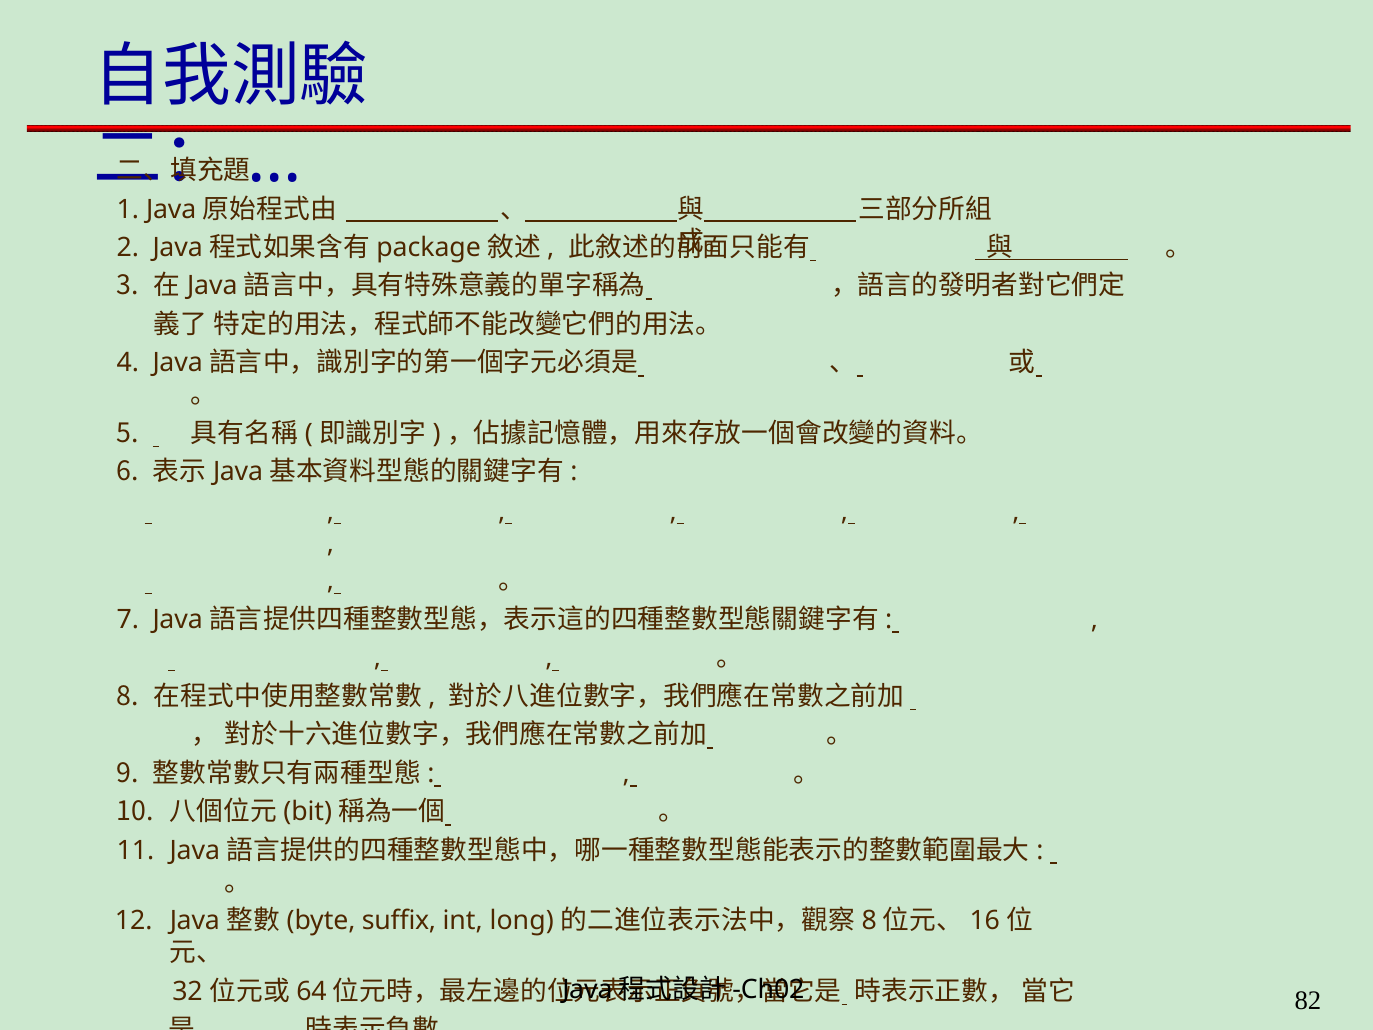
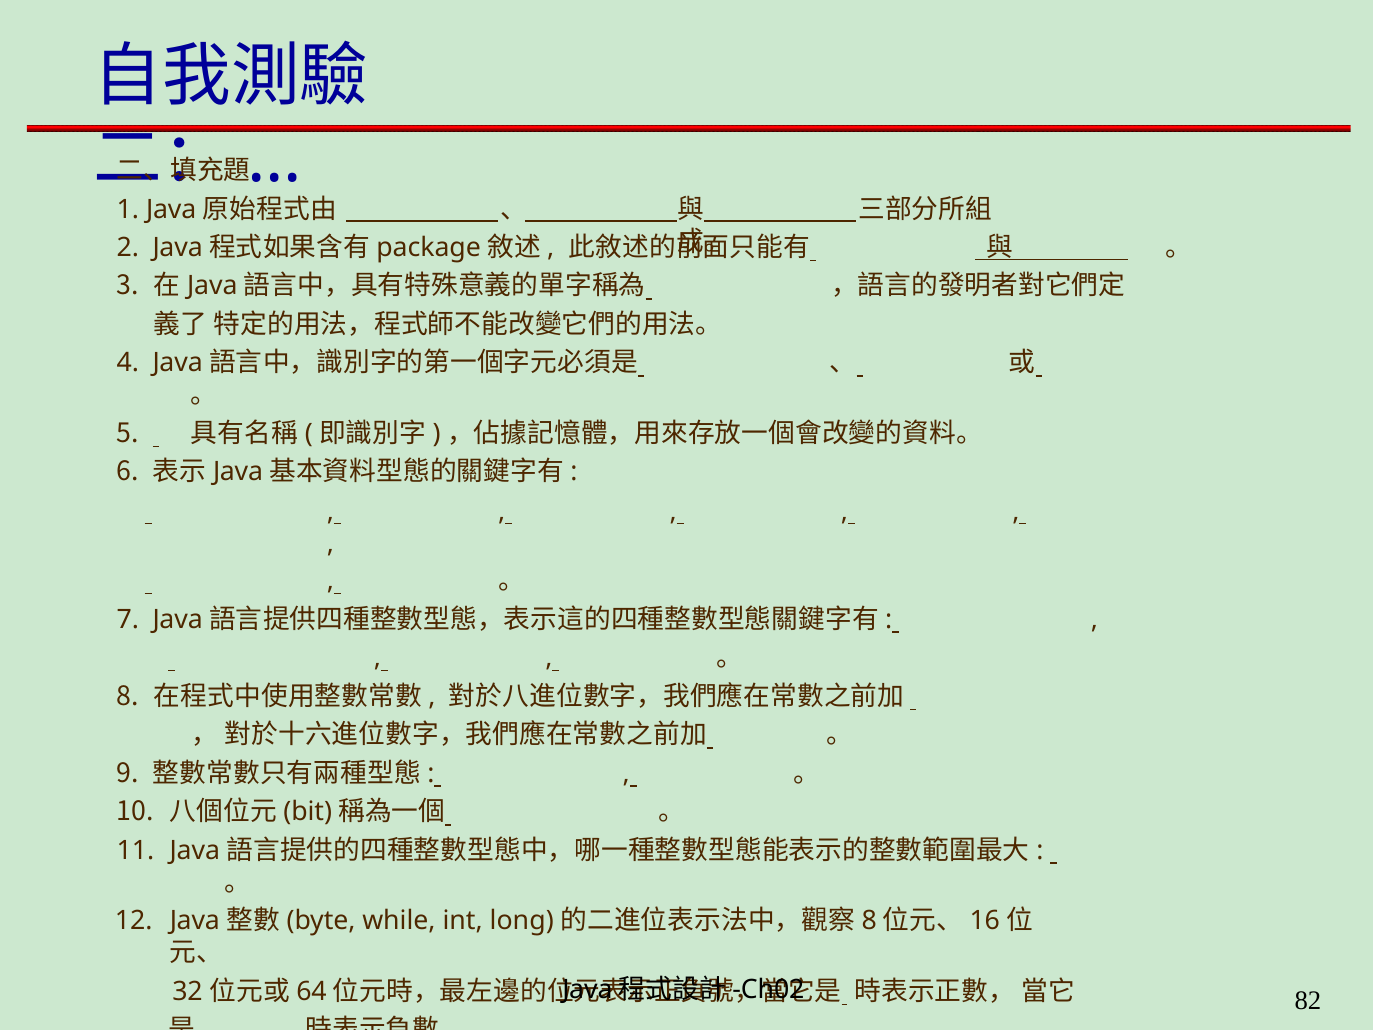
suffix: suffix -> while
